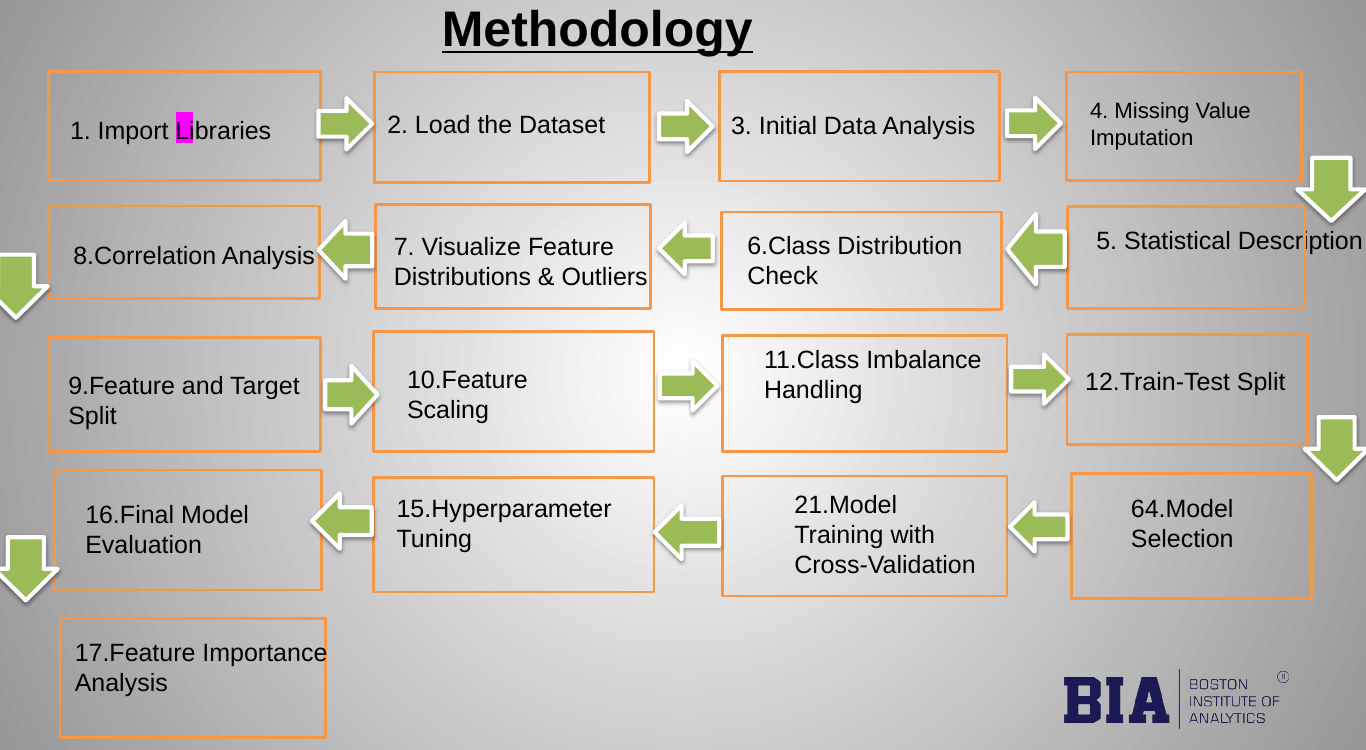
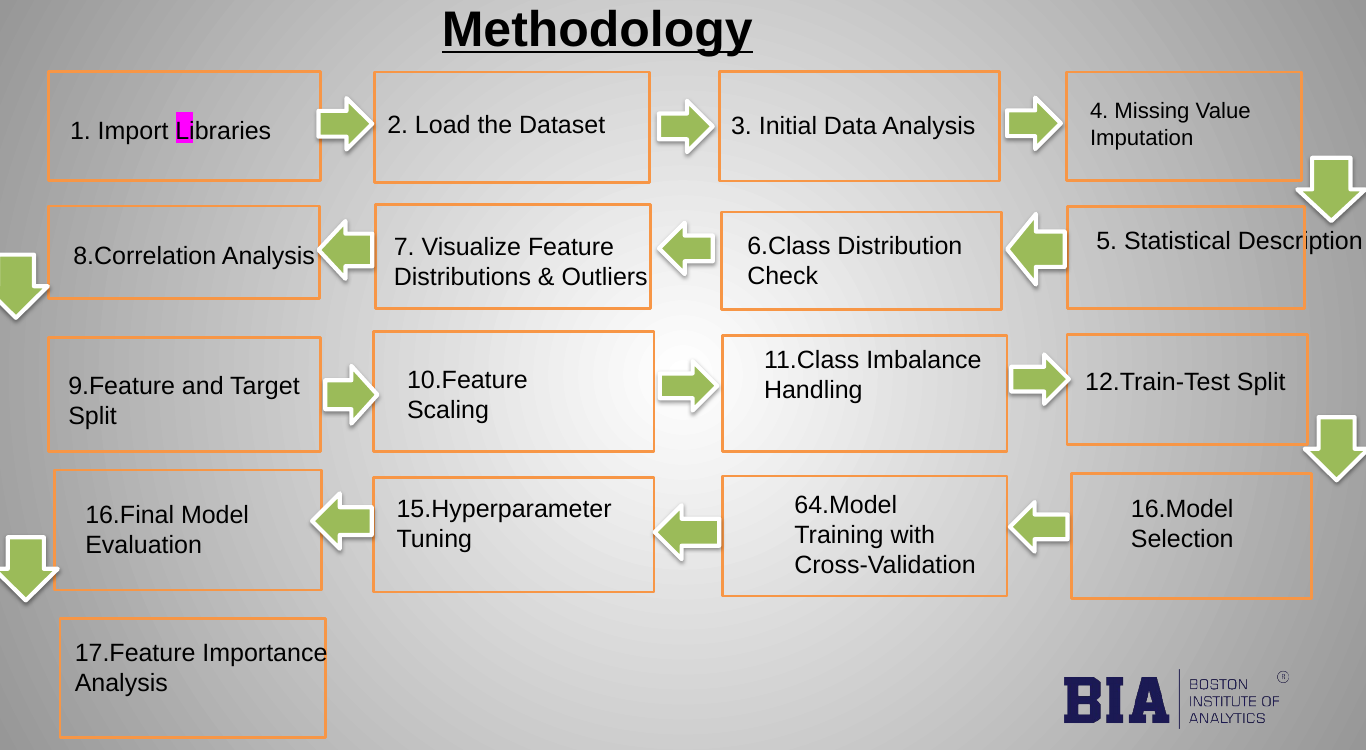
21.Model: 21.Model -> 64.Model
64.Model: 64.Model -> 16.Model
